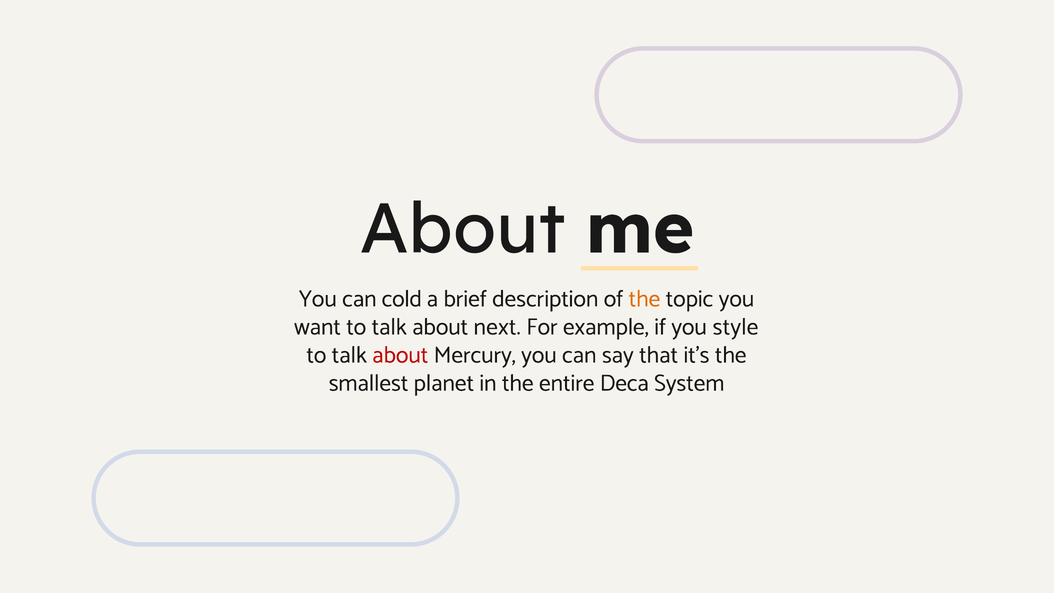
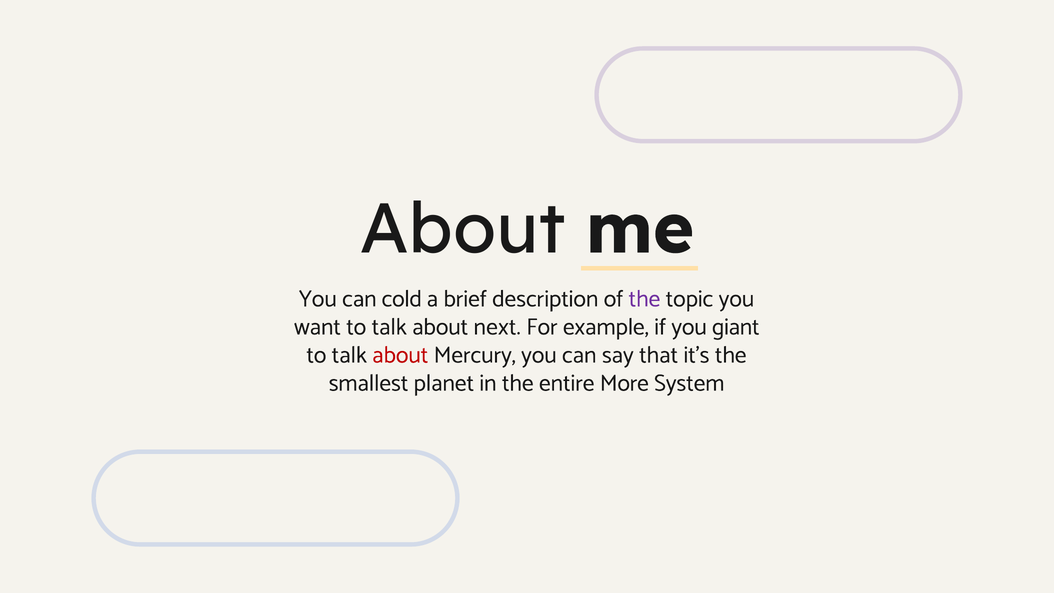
the at (644, 299) colour: orange -> purple
style: style -> giant
Deca: Deca -> More
